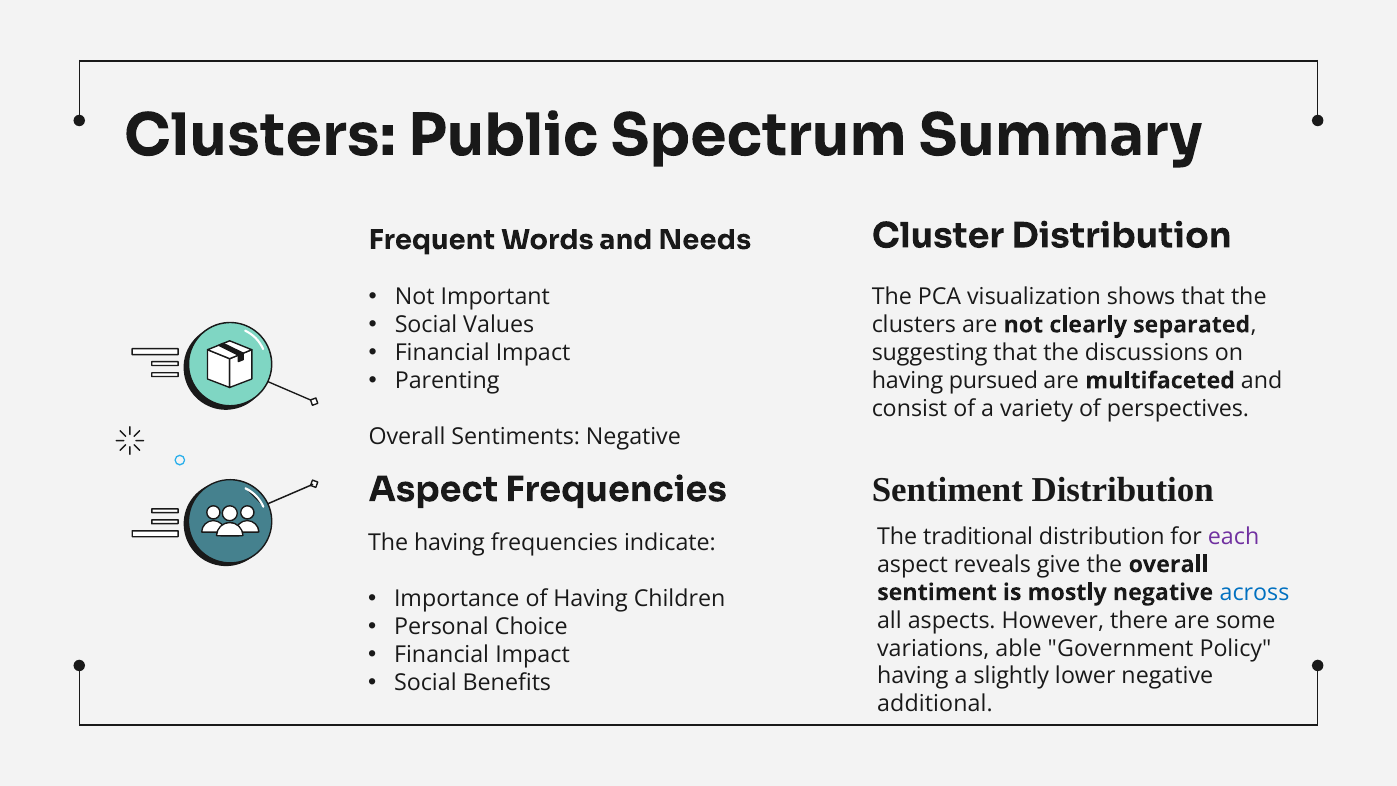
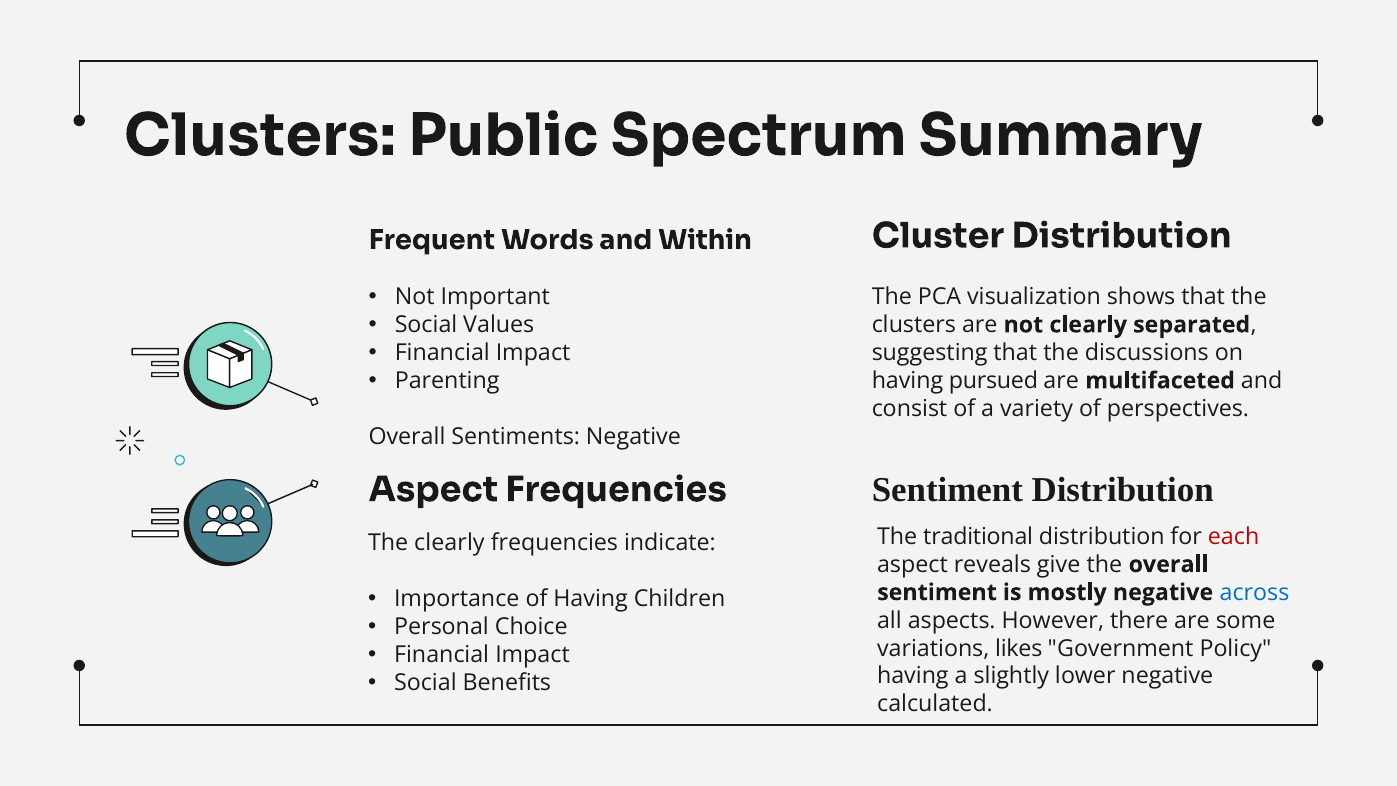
Needs: Needs -> Within
each colour: purple -> red
The having: having -> clearly
able: able -> likes
additional: additional -> calculated
